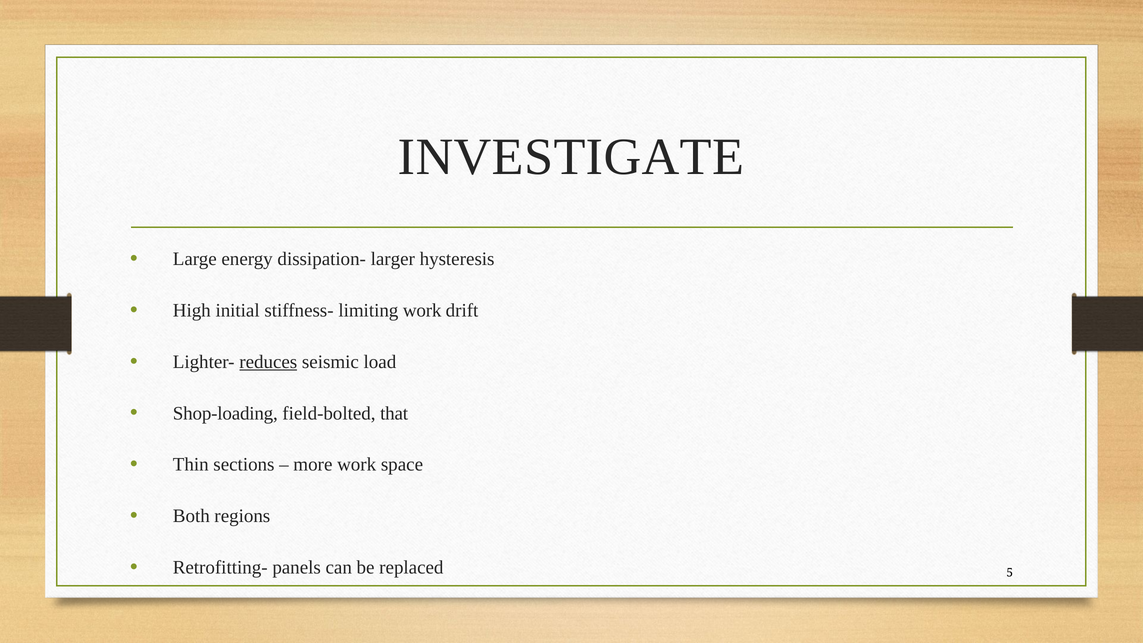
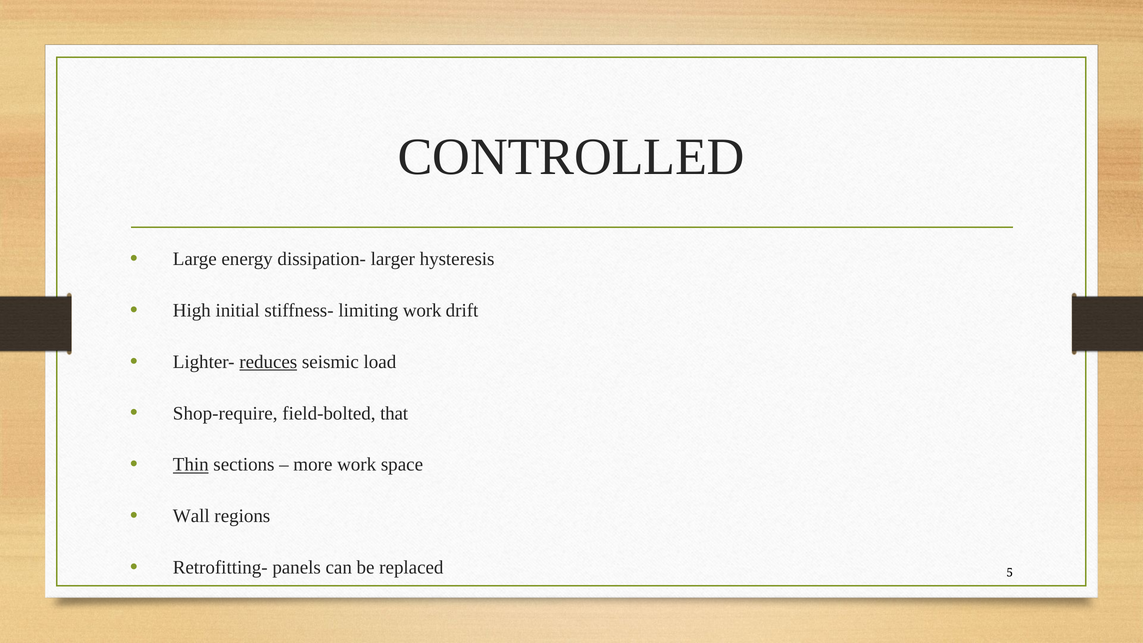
INVESTIGATE: INVESTIGATE -> CONTROLLED
Shop-loading: Shop-loading -> Shop-require
Thin underline: none -> present
Both: Both -> Wall
